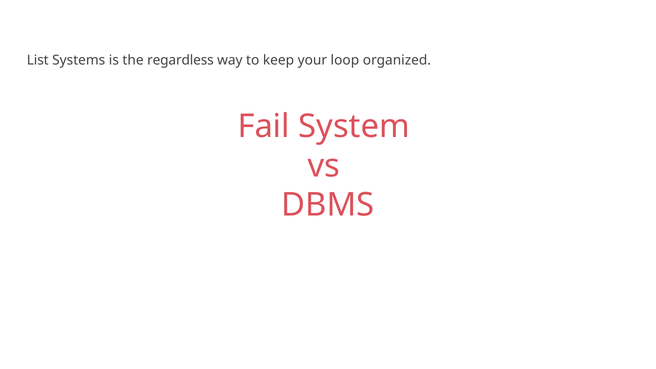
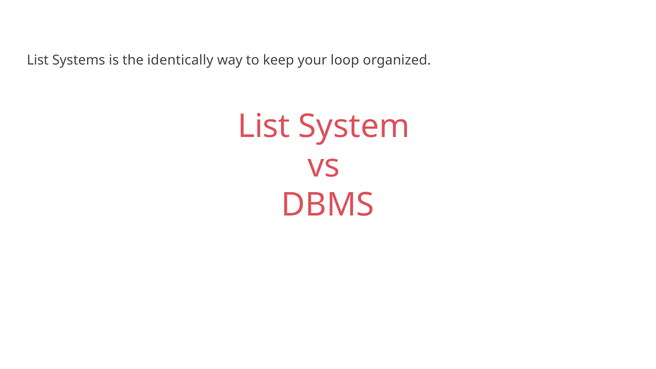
regardless: regardless -> identically
Fail at (264, 126): Fail -> List
